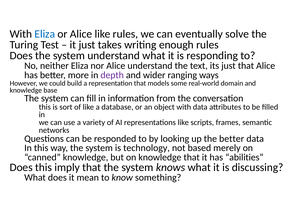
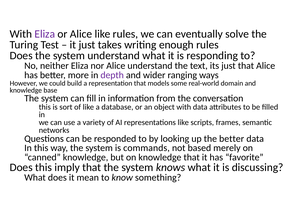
Eliza at (45, 34) colour: blue -> purple
technology: technology -> commands
abilities: abilities -> favorite
